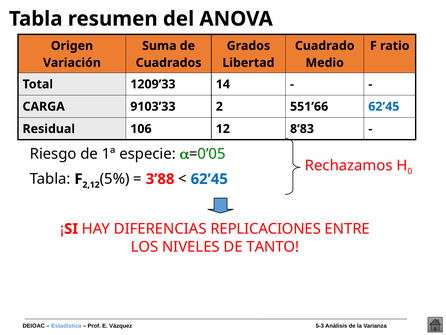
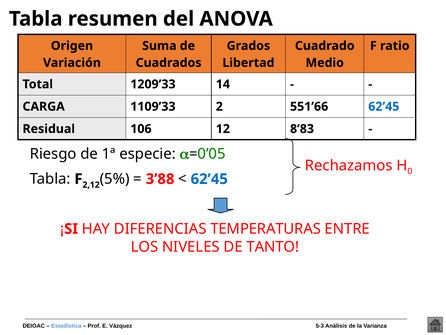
9103’33: 9103’33 -> 1109’33
REPLICACIONES: REPLICACIONES -> TEMPERATURAS
